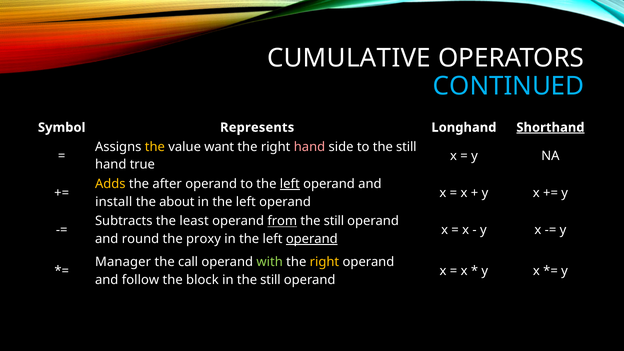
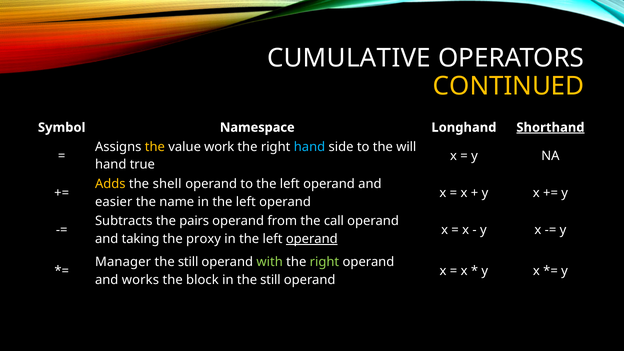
CONTINUED colour: light blue -> yellow
Represents: Represents -> Namespace
want: want -> work
hand at (309, 147) colour: pink -> light blue
to the still: still -> will
after: after -> shell
left at (290, 184) underline: present -> none
install: install -> easier
about: about -> name
least: least -> pairs
from underline: present -> none
still at (334, 221): still -> call
round: round -> taking
call at (188, 262): call -> still
right at (324, 262) colour: yellow -> light green
follow: follow -> works
